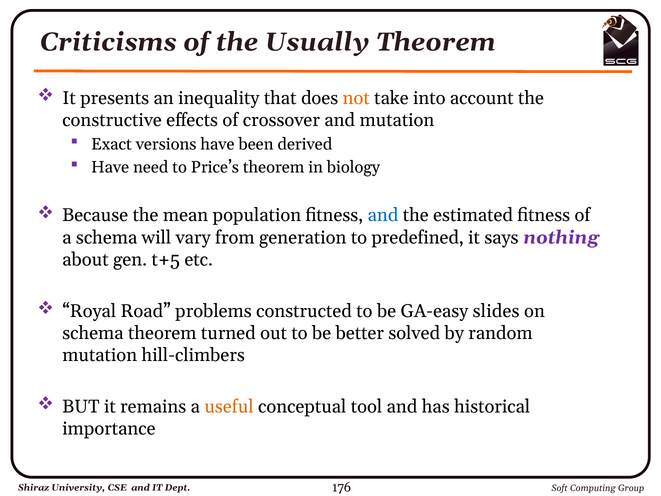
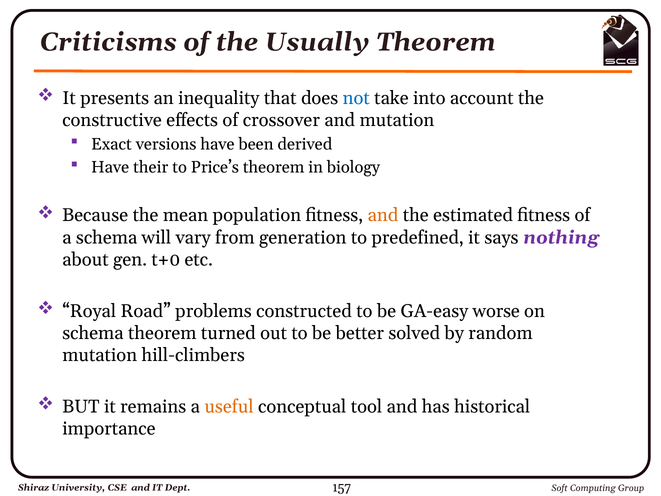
not colour: orange -> blue
need: need -> their
and at (383, 215) colour: blue -> orange
t+5: t+5 -> t+0
slides: slides -> worse
176: 176 -> 157
